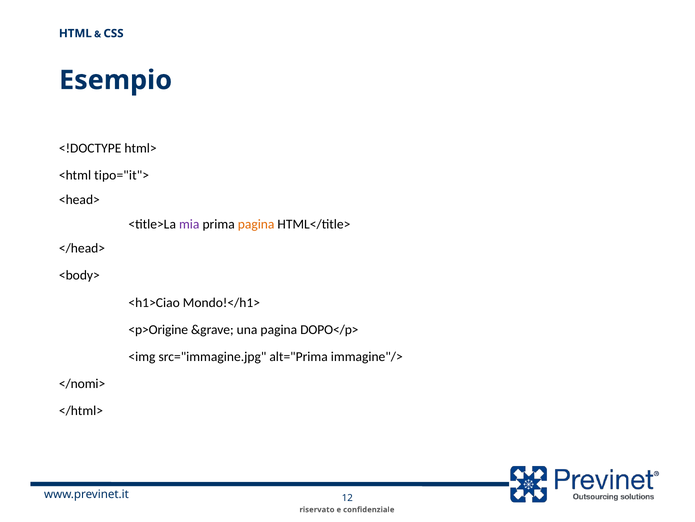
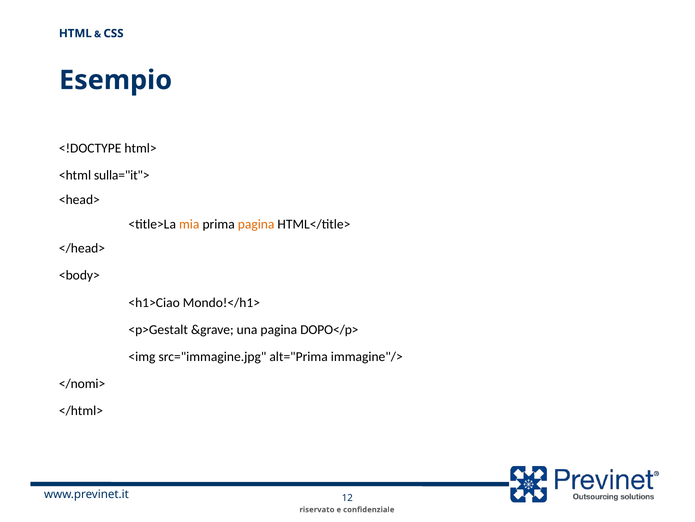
tipo="it">: tipo="it"> -> sulla="it">
mia colour: purple -> orange
<p>Origine: <p>Origine -> <p>Gestalt
